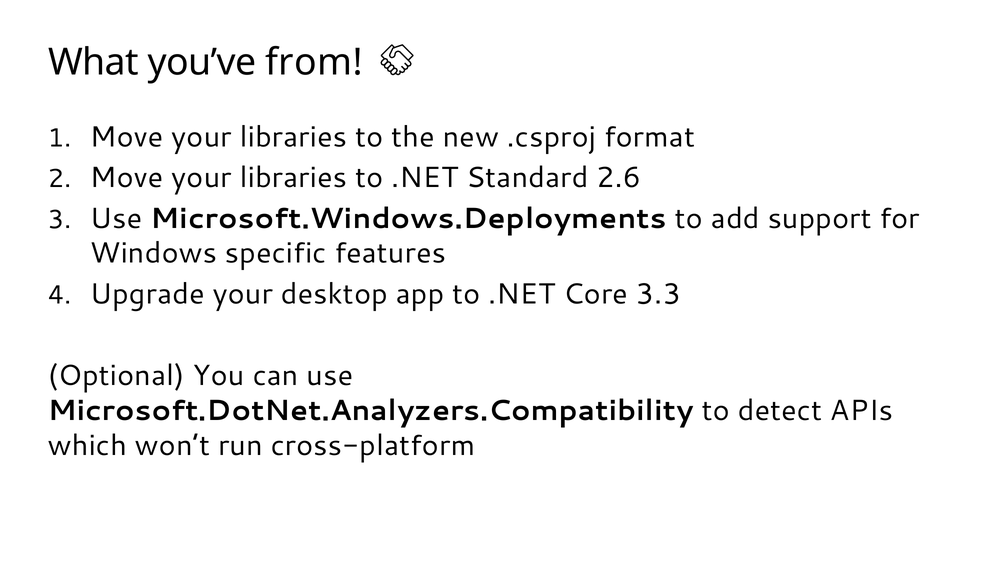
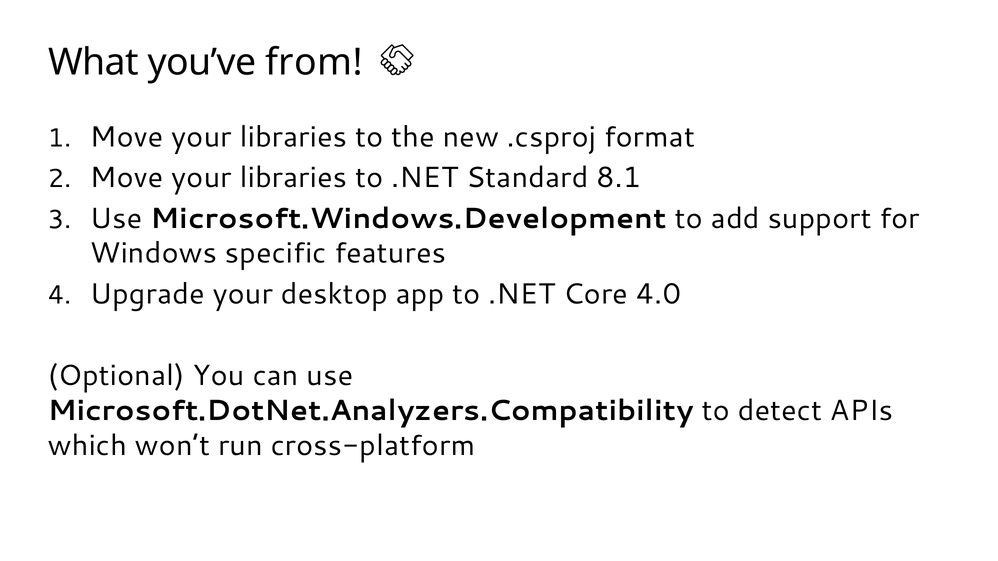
2.6: 2.6 -> 8.1
Microsoft.Windows.Deployments: Microsoft.Windows.Deployments -> Microsoft.Windows.Development
3.3: 3.3 -> 4.0
